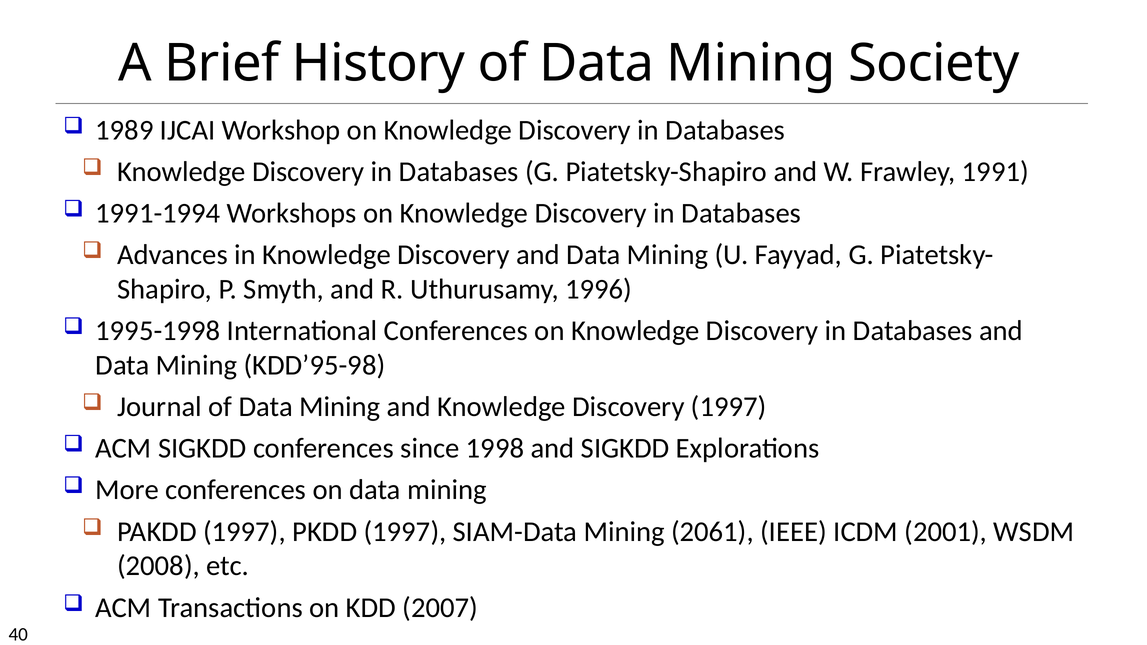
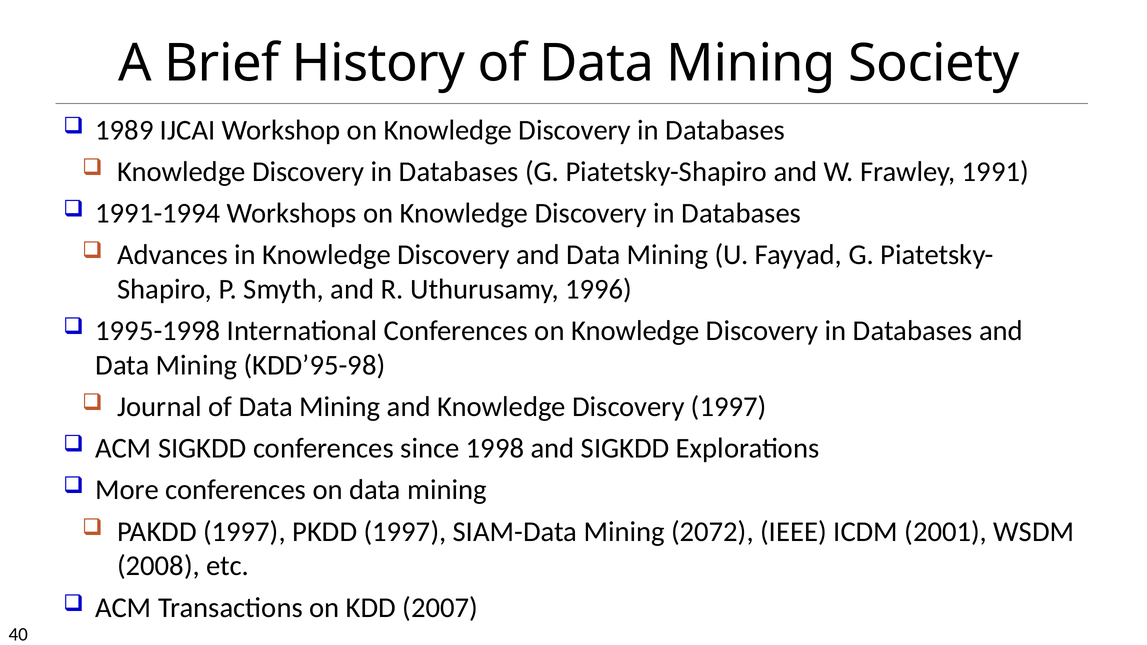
2061: 2061 -> 2072
